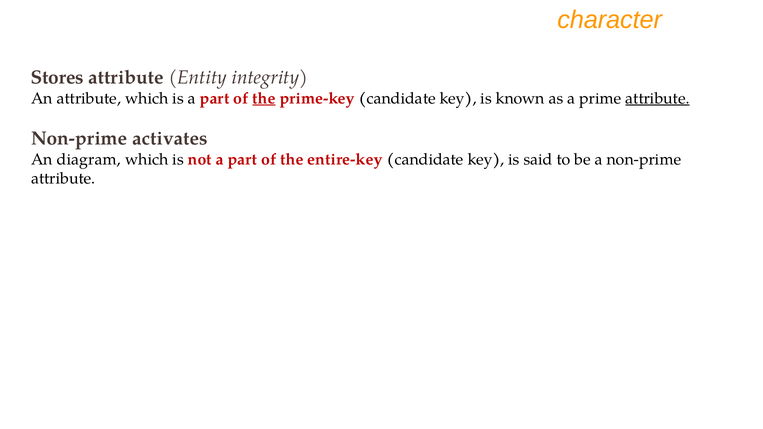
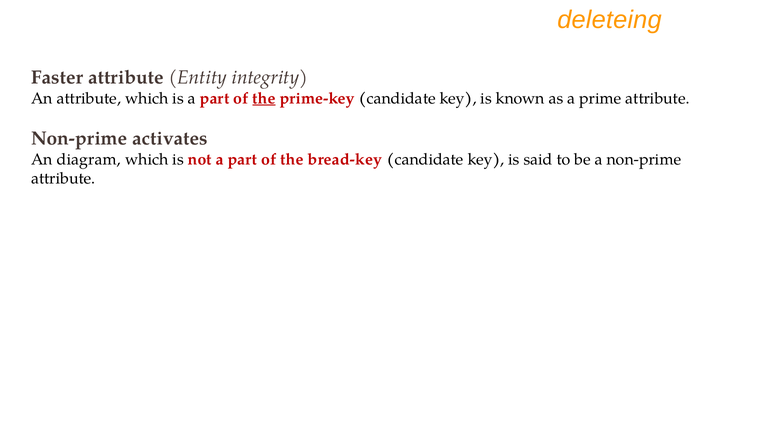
character: character -> deleteing
Stores: Stores -> Faster
attribute at (658, 98) underline: present -> none
entire-key: entire-key -> bread-key
